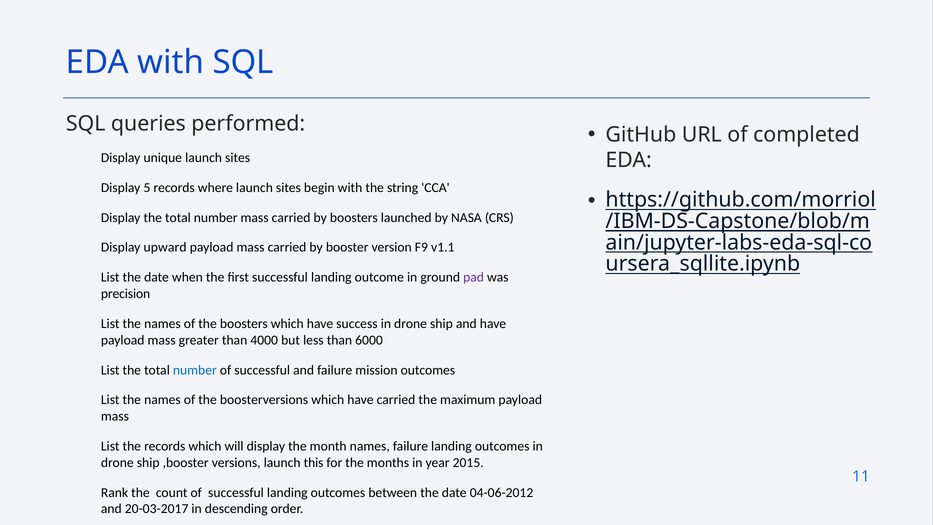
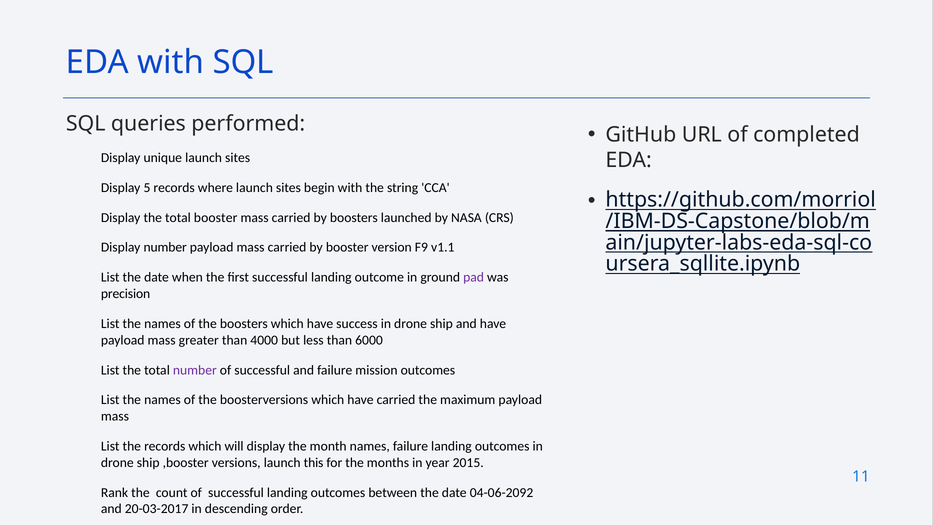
Display the total number: number -> booster
Display upward: upward -> number
number at (195, 370) colour: blue -> purple
04-06-2012: 04-06-2012 -> 04-06-2092
